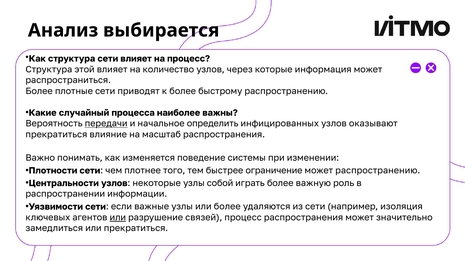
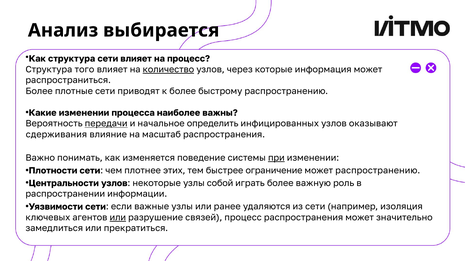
этой: этой -> того
количество underline: none -> present
Какие случайный: случайный -> изменении
прекратиться at (56, 135): прекратиться -> сдерживания
при underline: none -> present
того: того -> этих
или более: более -> ранее
